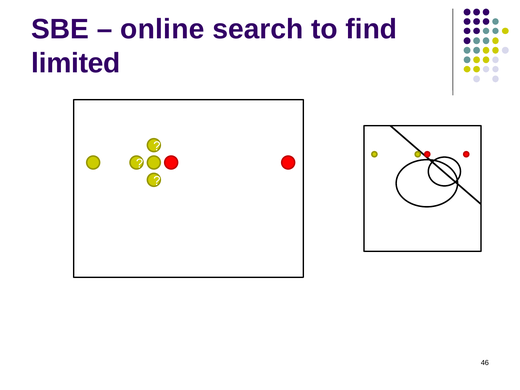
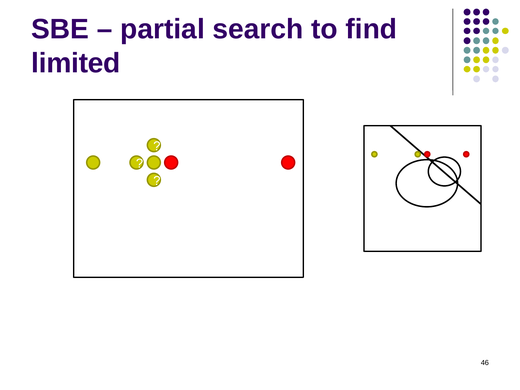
online: online -> partial
